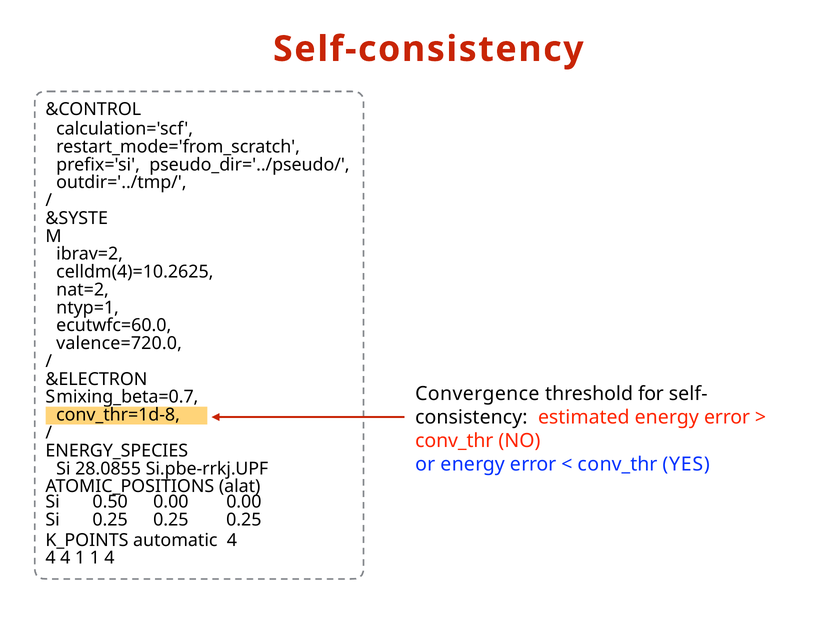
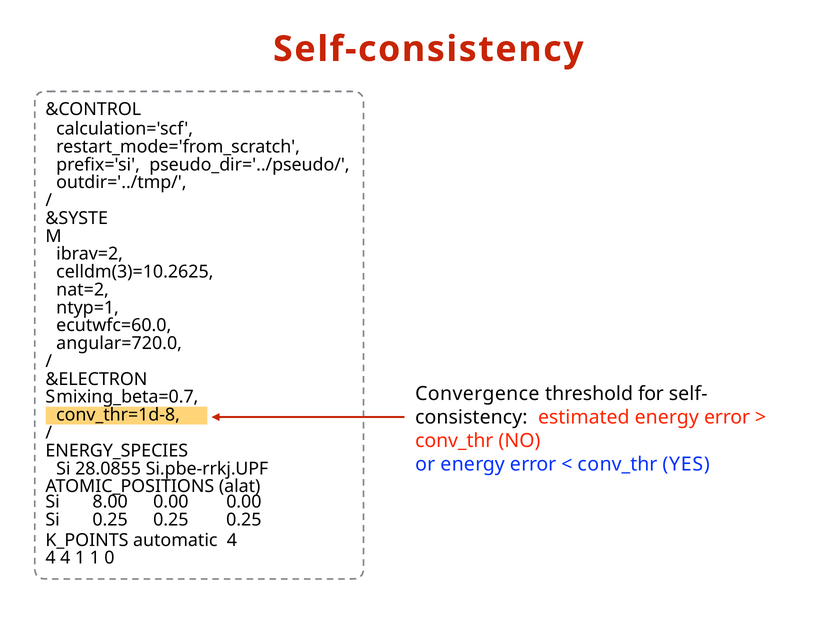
celldm(4)=10.2625: celldm(4)=10.2625 -> celldm(3)=10.2625
valence=720.0: valence=720.0 -> angular=720.0
0.50: 0.50 -> 8.00
1 4: 4 -> 0
